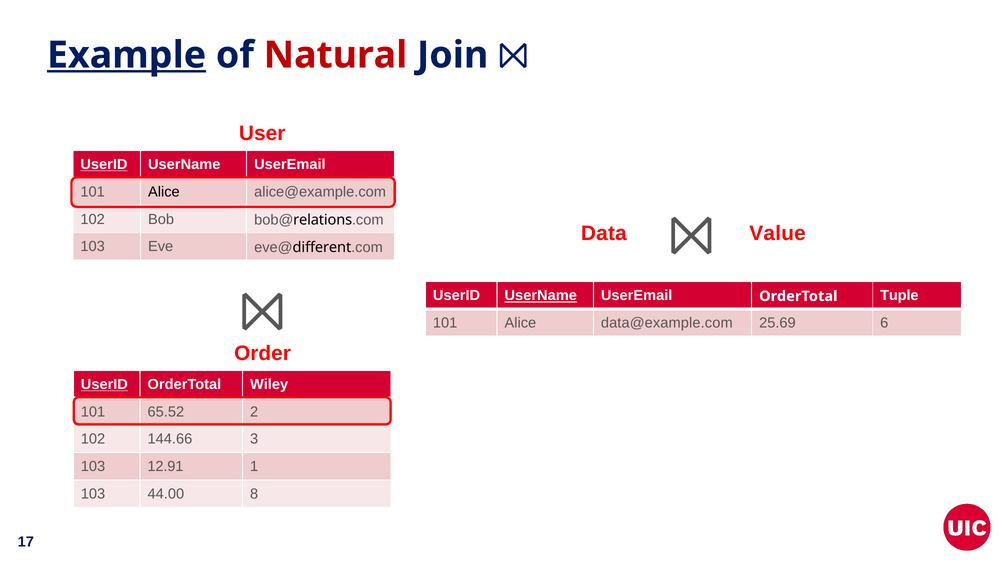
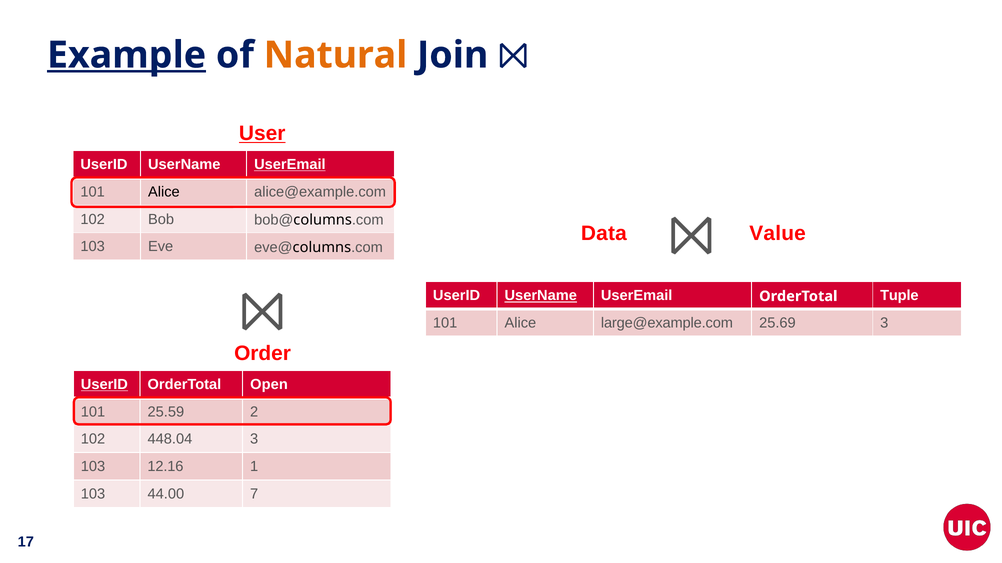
Natural colour: red -> orange
User underline: none -> present
UserID at (104, 165) underline: present -> none
UserEmail at (290, 165) underline: none -> present
relations at (323, 220): relations -> columns
different at (322, 248): different -> columns
data@example.com: data@example.com -> large@example.com
25.69 6: 6 -> 3
Wiley: Wiley -> Open
65.52: 65.52 -> 25.59
144.66: 144.66 -> 448.04
12.91: 12.91 -> 12.16
8: 8 -> 7
